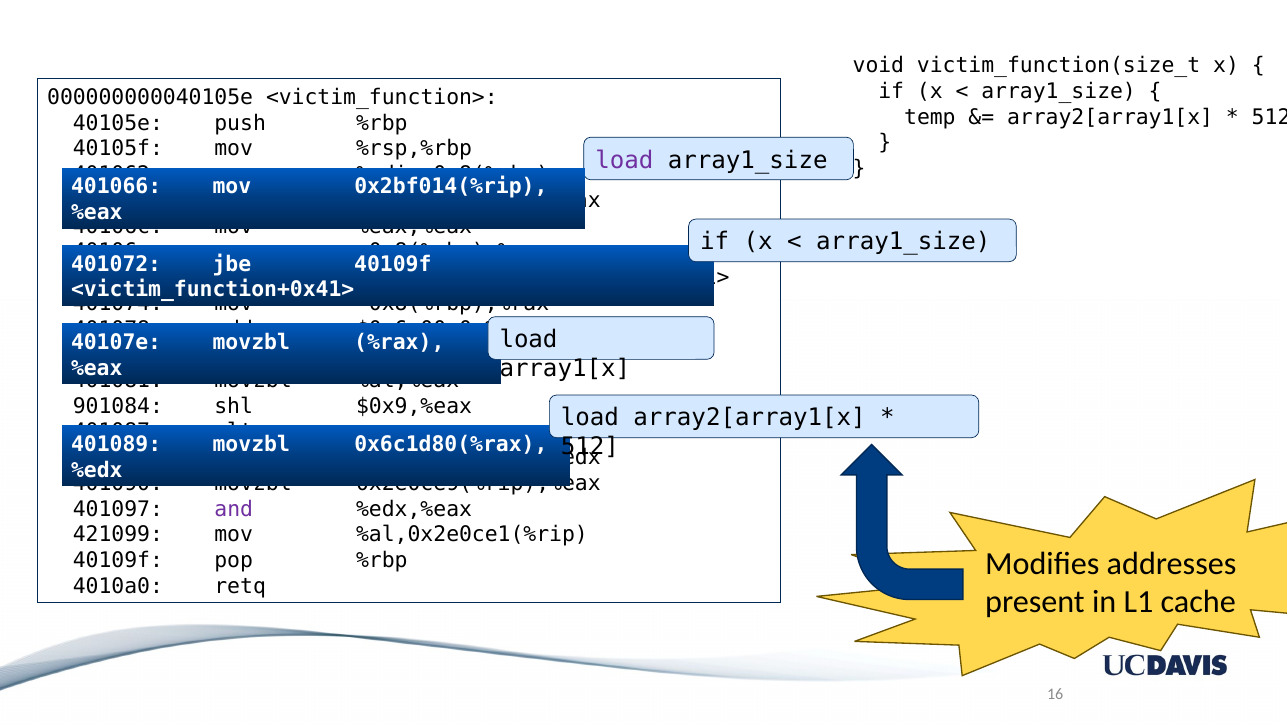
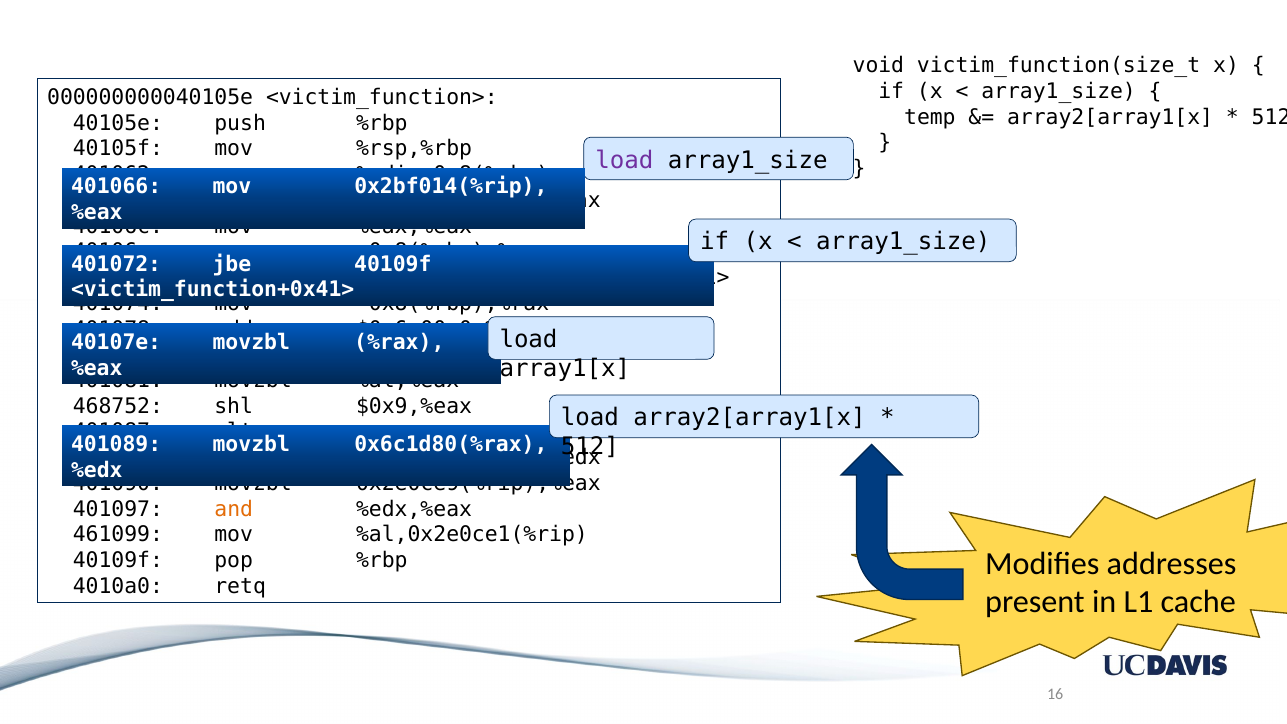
901084: 901084 -> 468752
and colour: purple -> orange
421099: 421099 -> 461099
